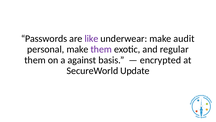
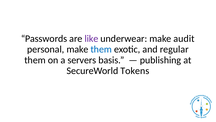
them at (101, 49) colour: purple -> blue
against: against -> servers
encrypted: encrypted -> publishing
Update: Update -> Tokens
